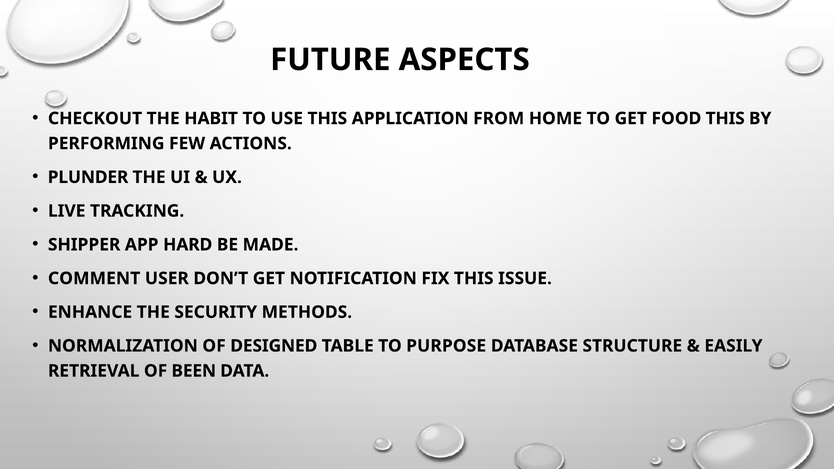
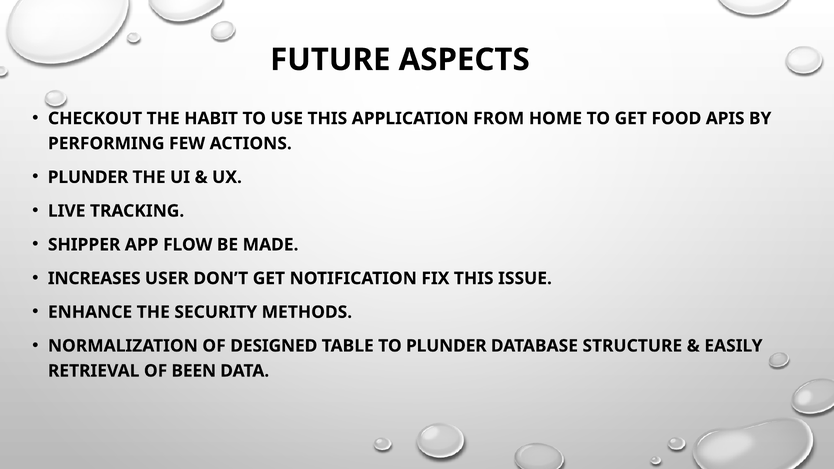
FOOD THIS: THIS -> APIS
HARD: HARD -> FLOW
COMMENT: COMMENT -> INCREASES
TO PURPOSE: PURPOSE -> PLUNDER
